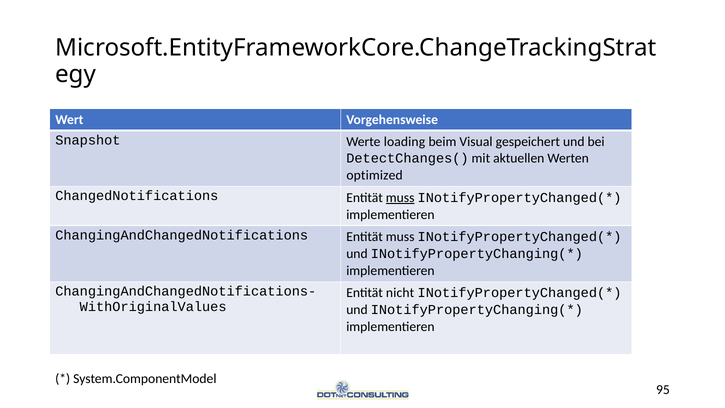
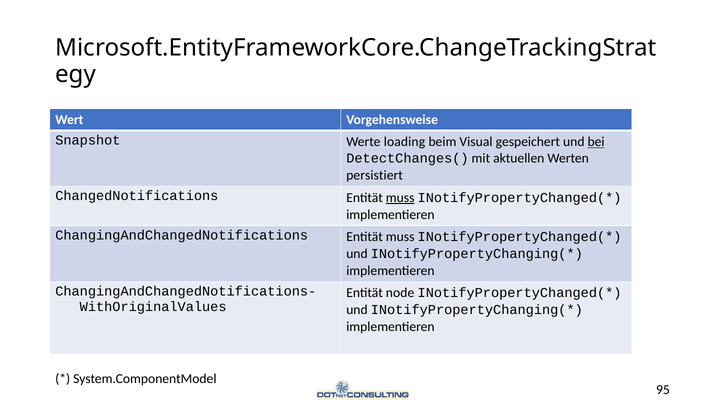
bei underline: none -> present
optimized: optimized -> persistiert
nicht: nicht -> node
